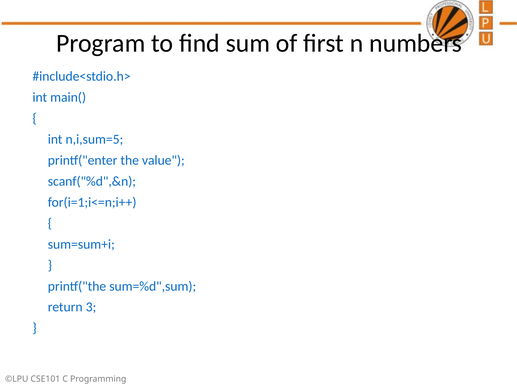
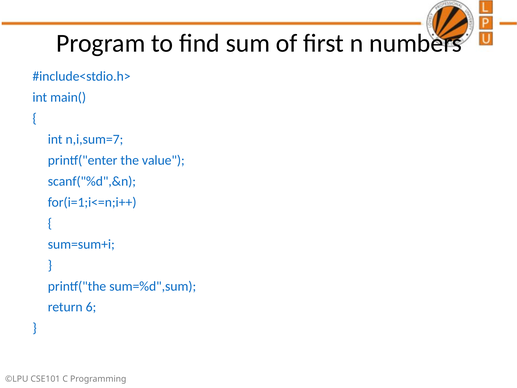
n,i,sum=5: n,i,sum=5 -> n,i,sum=7
3: 3 -> 6
